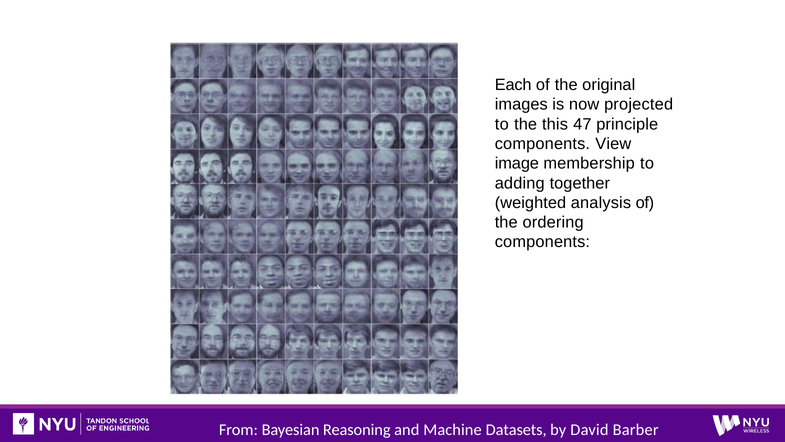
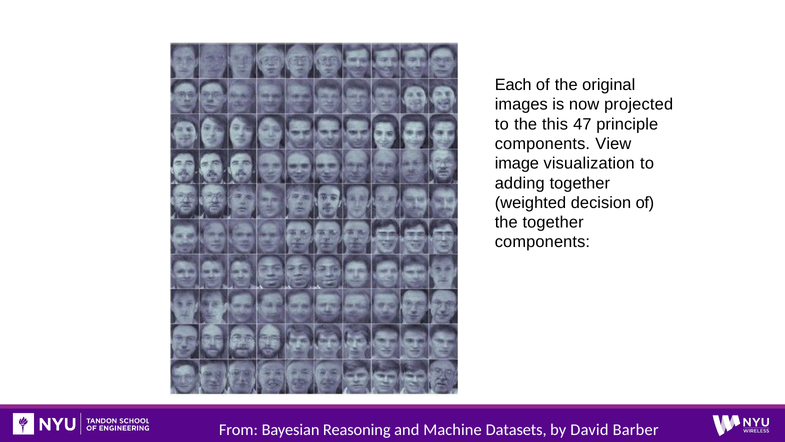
membership: membership -> visualization
analysis: analysis -> decision
the ordering: ordering -> together
